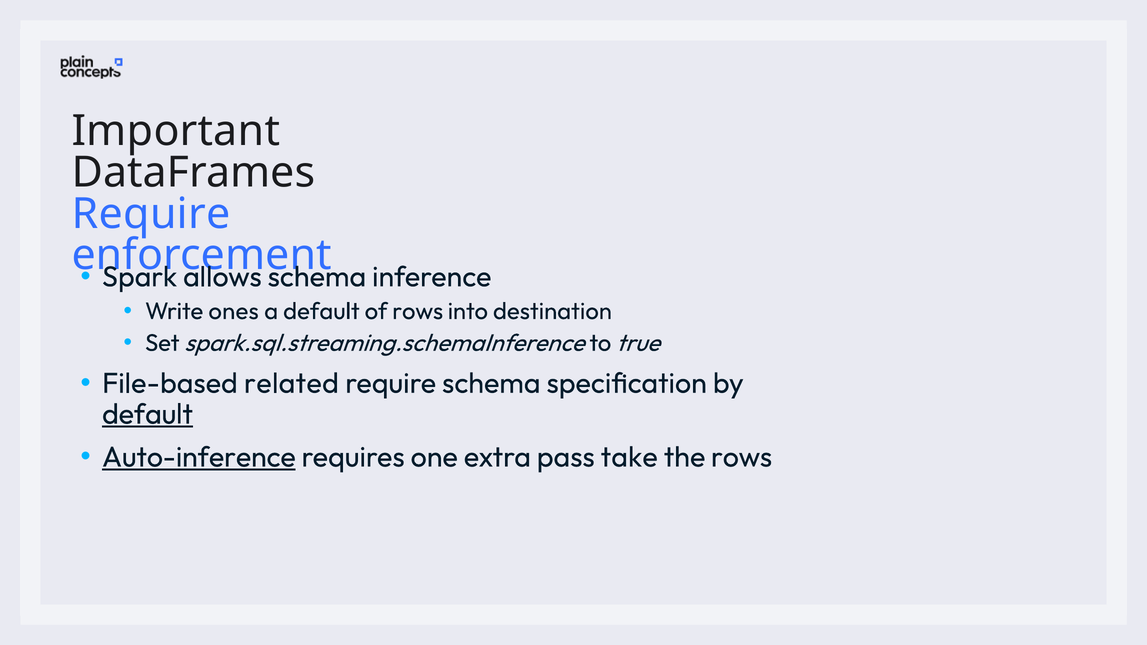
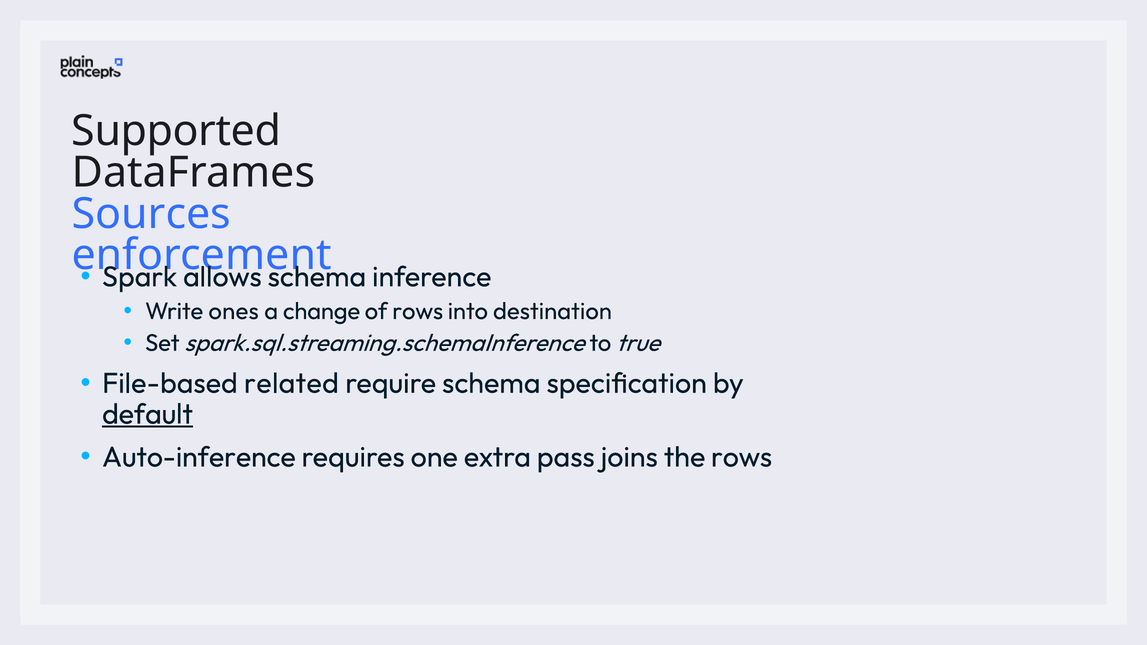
Important: Important -> Supported
Require at (151, 214): Require -> Sources
a default: default -> change
Auto-inference underline: present -> none
take: take -> joins
